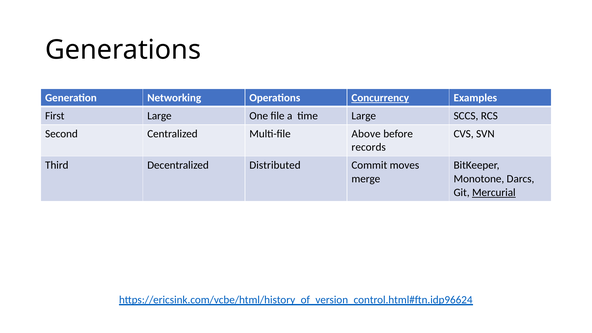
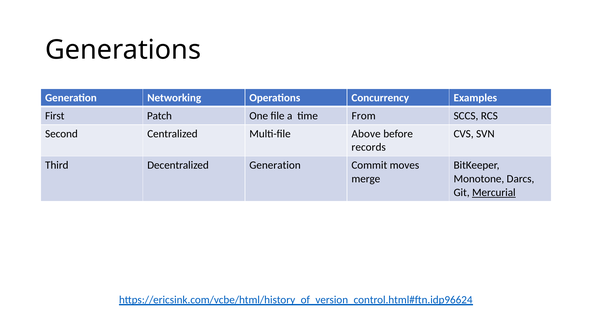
Concurrency underline: present -> none
First Large: Large -> Patch
time Large: Large -> From
Decentralized Distributed: Distributed -> Generation
